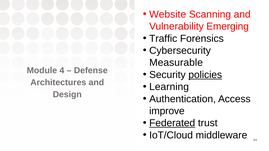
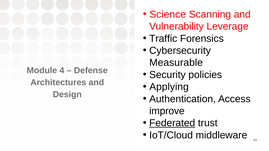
Website: Website -> Science
Emerging: Emerging -> Leverage
policies underline: present -> none
Learning: Learning -> Applying
